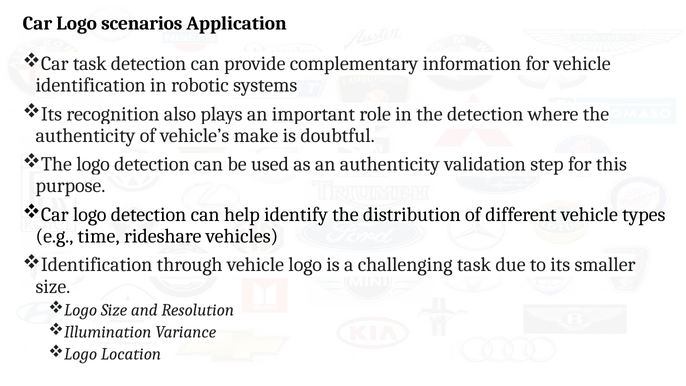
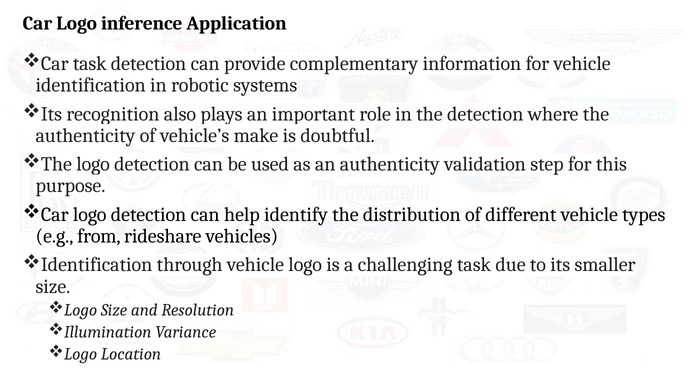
scenarios: scenarios -> inference
time: time -> from
